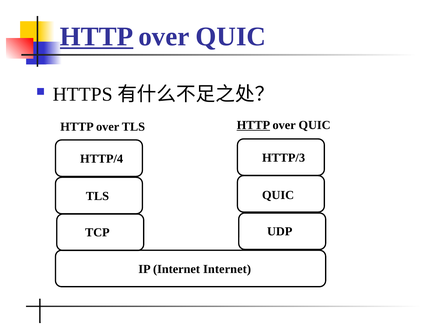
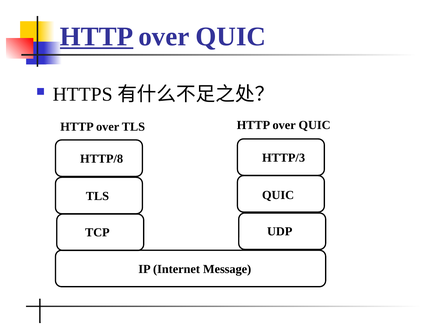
HTTP at (253, 125) underline: present -> none
HTTP/4: HTTP/4 -> HTTP/8
Internet Internet: Internet -> Message
